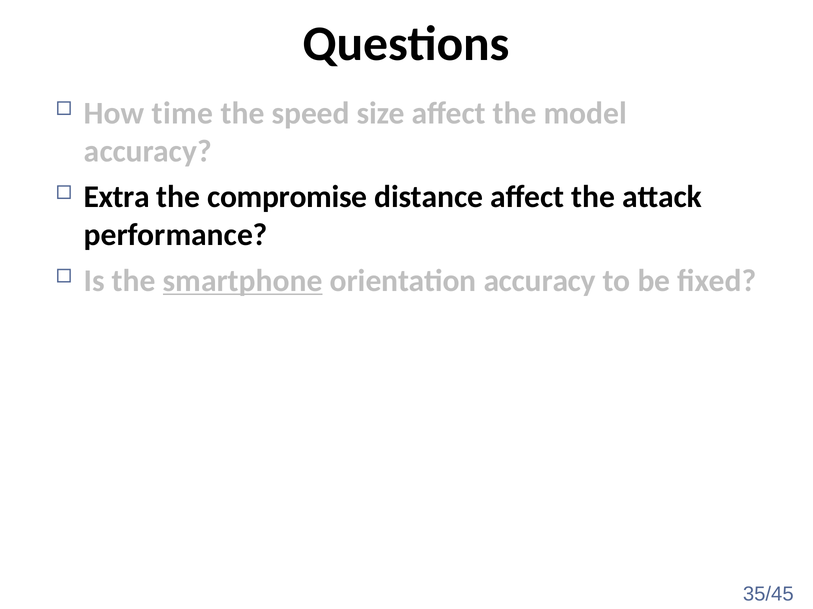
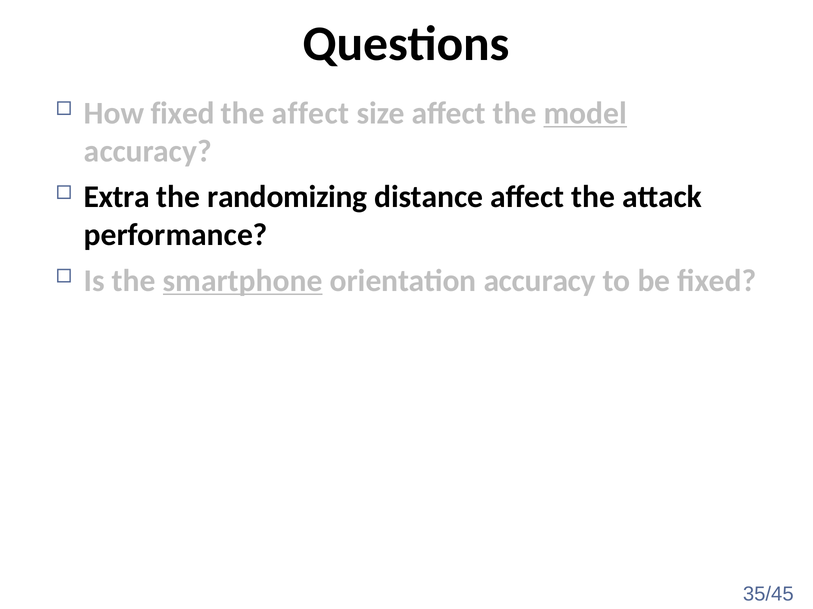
How time: time -> fixed
the speed: speed -> affect
model underline: none -> present
compromise: compromise -> randomizing
